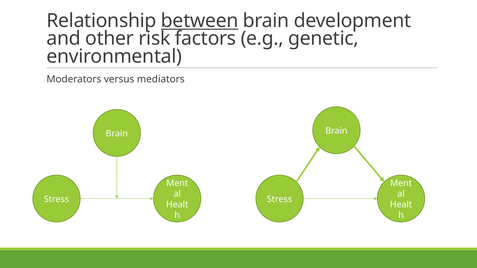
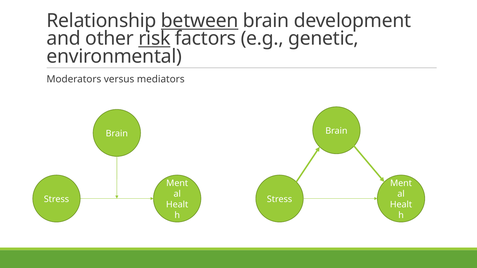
risk underline: none -> present
